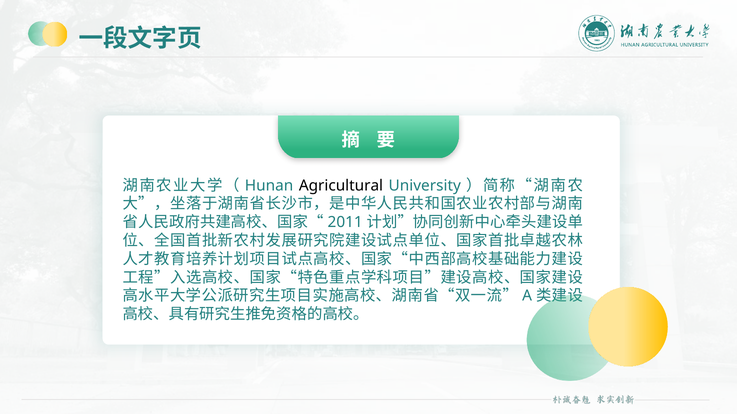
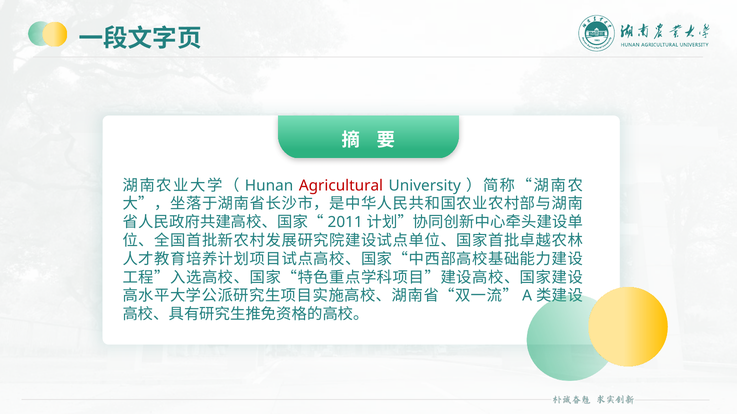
Agricultural colour: black -> red
